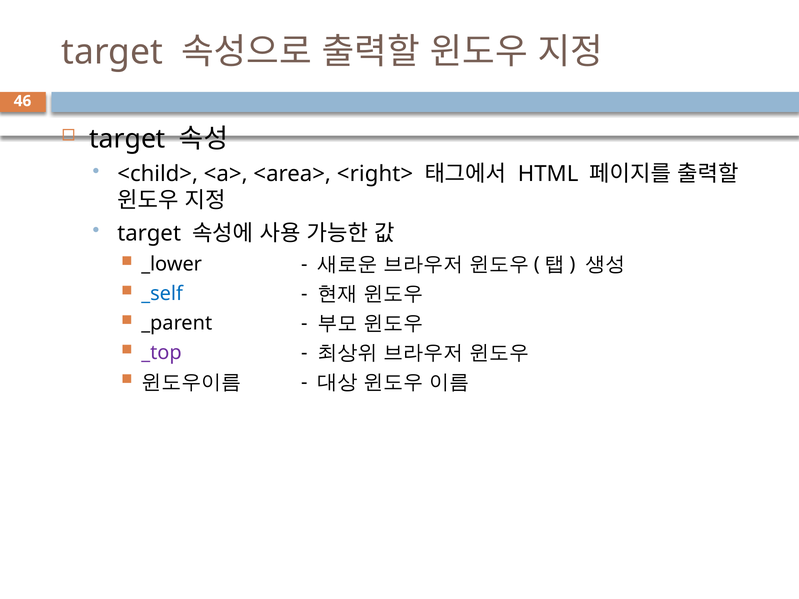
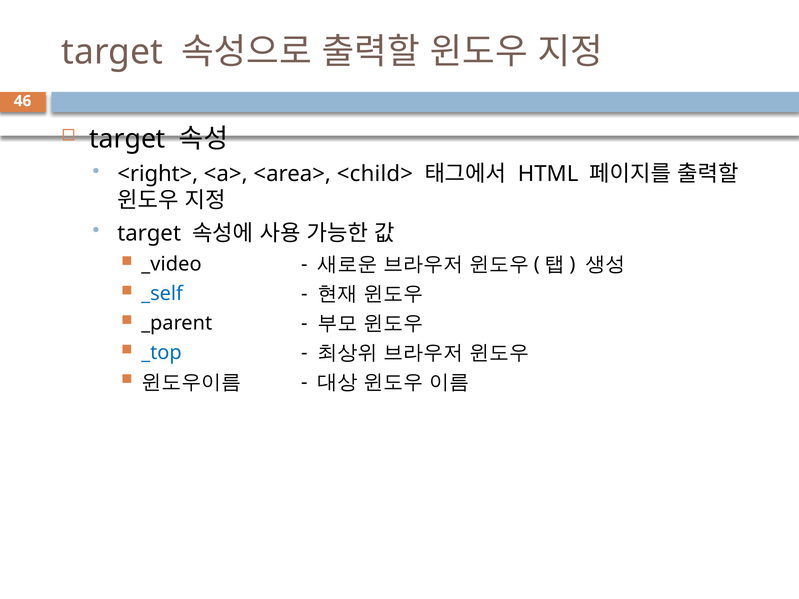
<child>: <child> -> <right>
<right>: <right> -> <child>
_lower: _lower -> _video
_top colour: purple -> blue
